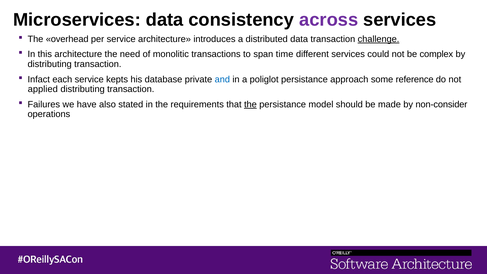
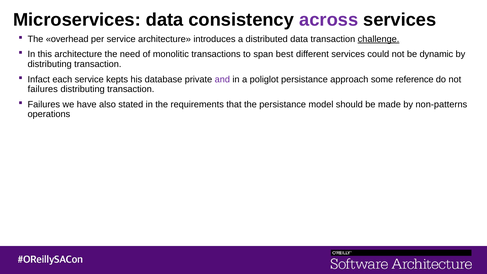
time: time -> best
complex: complex -> dynamic
and colour: blue -> purple
applied at (43, 89): applied -> failures
the at (250, 104) underline: present -> none
non-consider: non-consider -> non-patterns
